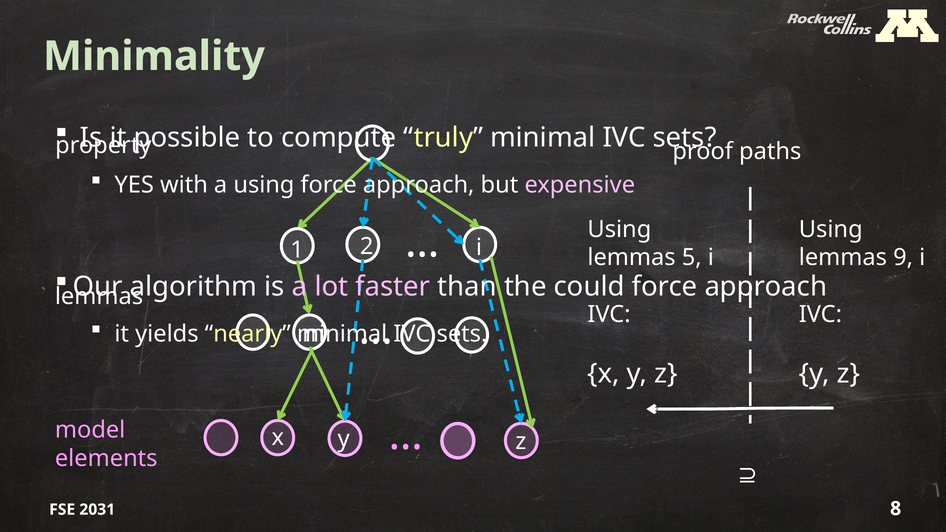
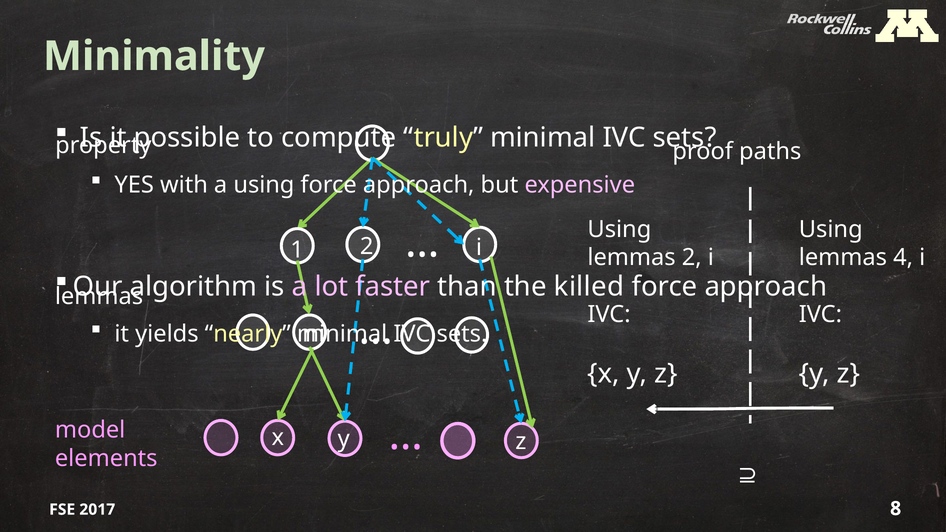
lemmas 5: 5 -> 2
9: 9 -> 4
could: could -> killed
2031: 2031 -> 2017
